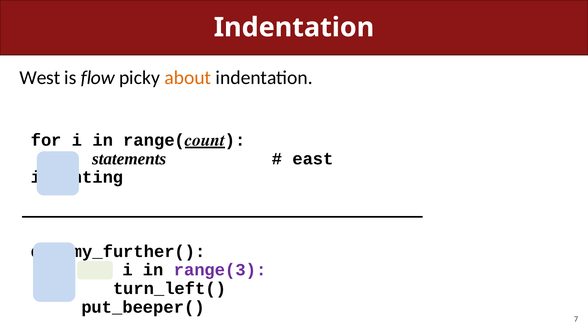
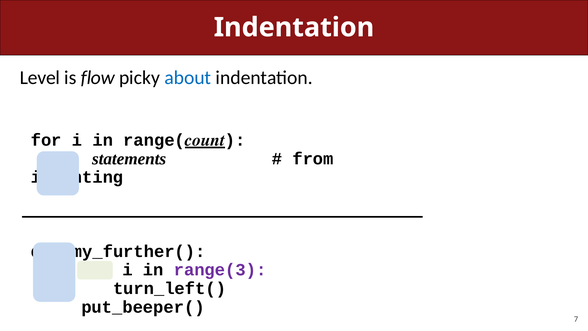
West: West -> Level
about colour: orange -> blue
east: east -> from
